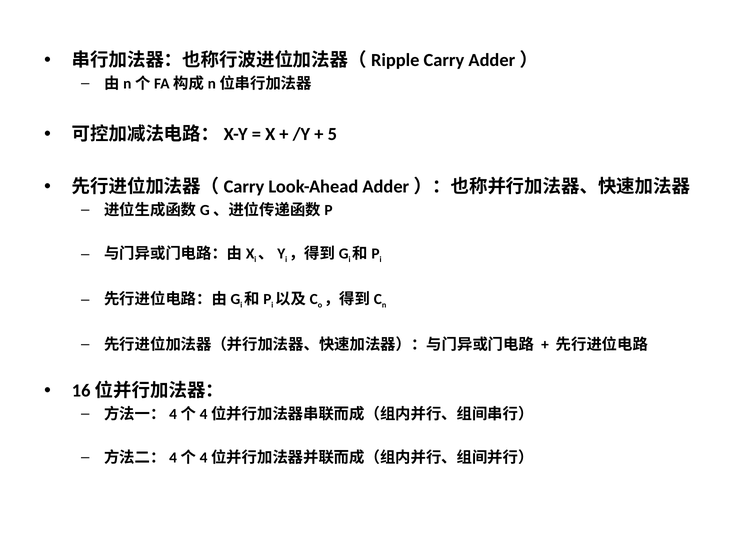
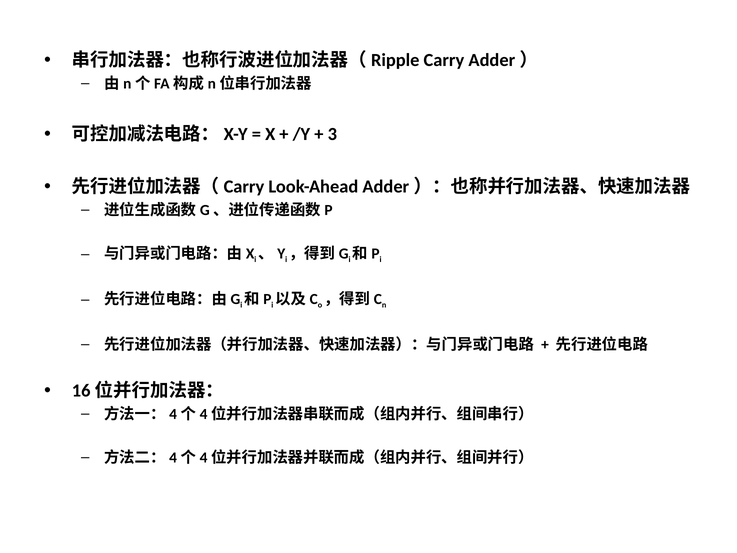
5: 5 -> 3
